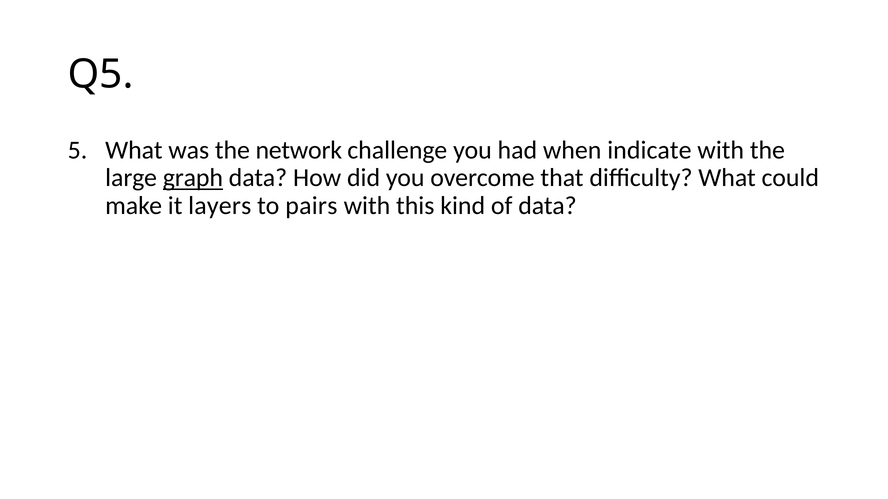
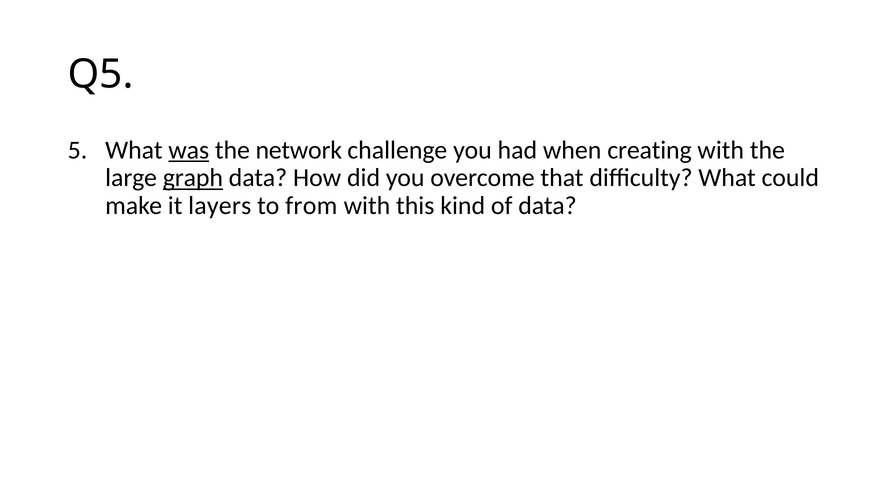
was underline: none -> present
indicate: indicate -> creating
pairs: pairs -> from
